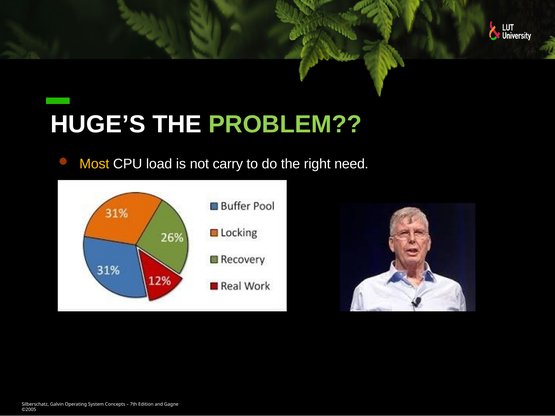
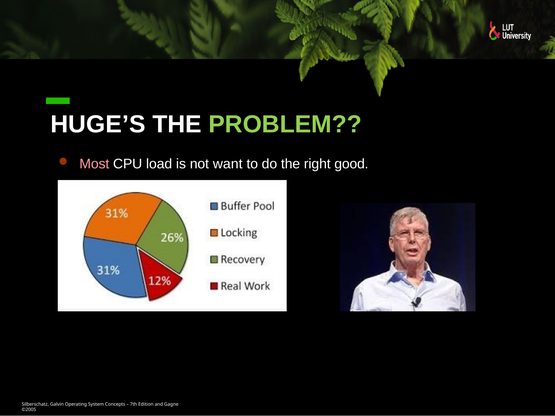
Most colour: yellow -> pink
carry: carry -> want
need: need -> good
